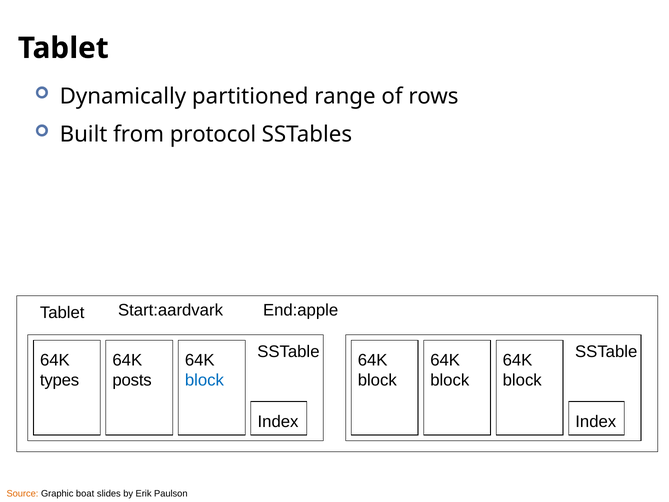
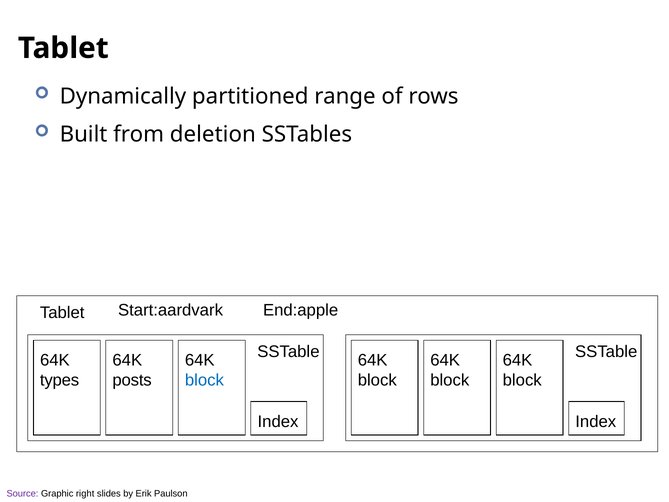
protocol: protocol -> deletion
Source colour: orange -> purple
boat: boat -> right
